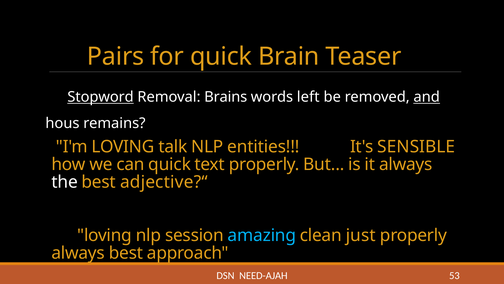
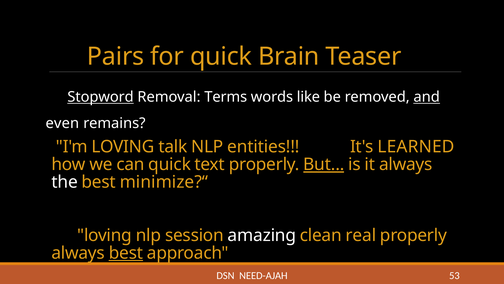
Brains: Brains -> Terms
left: left -> like
hous: hous -> even
SENSIBLE: SENSIBLE -> LEARNED
But underline: none -> present
adjective?“: adjective?“ -> minimize?“
amazing colour: light blue -> white
just: just -> real
best at (126, 253) underline: none -> present
